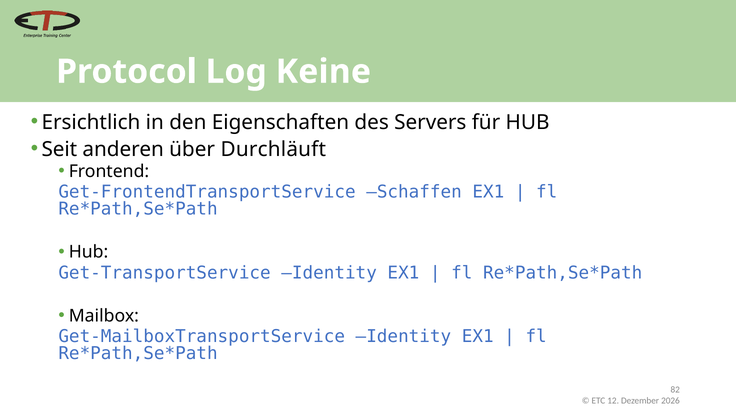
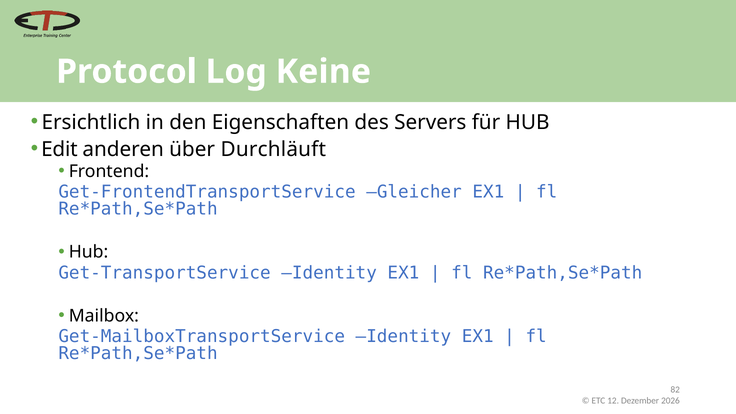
Seit: Seit -> Edit
Schaffen: Schaffen -> Gleicher
